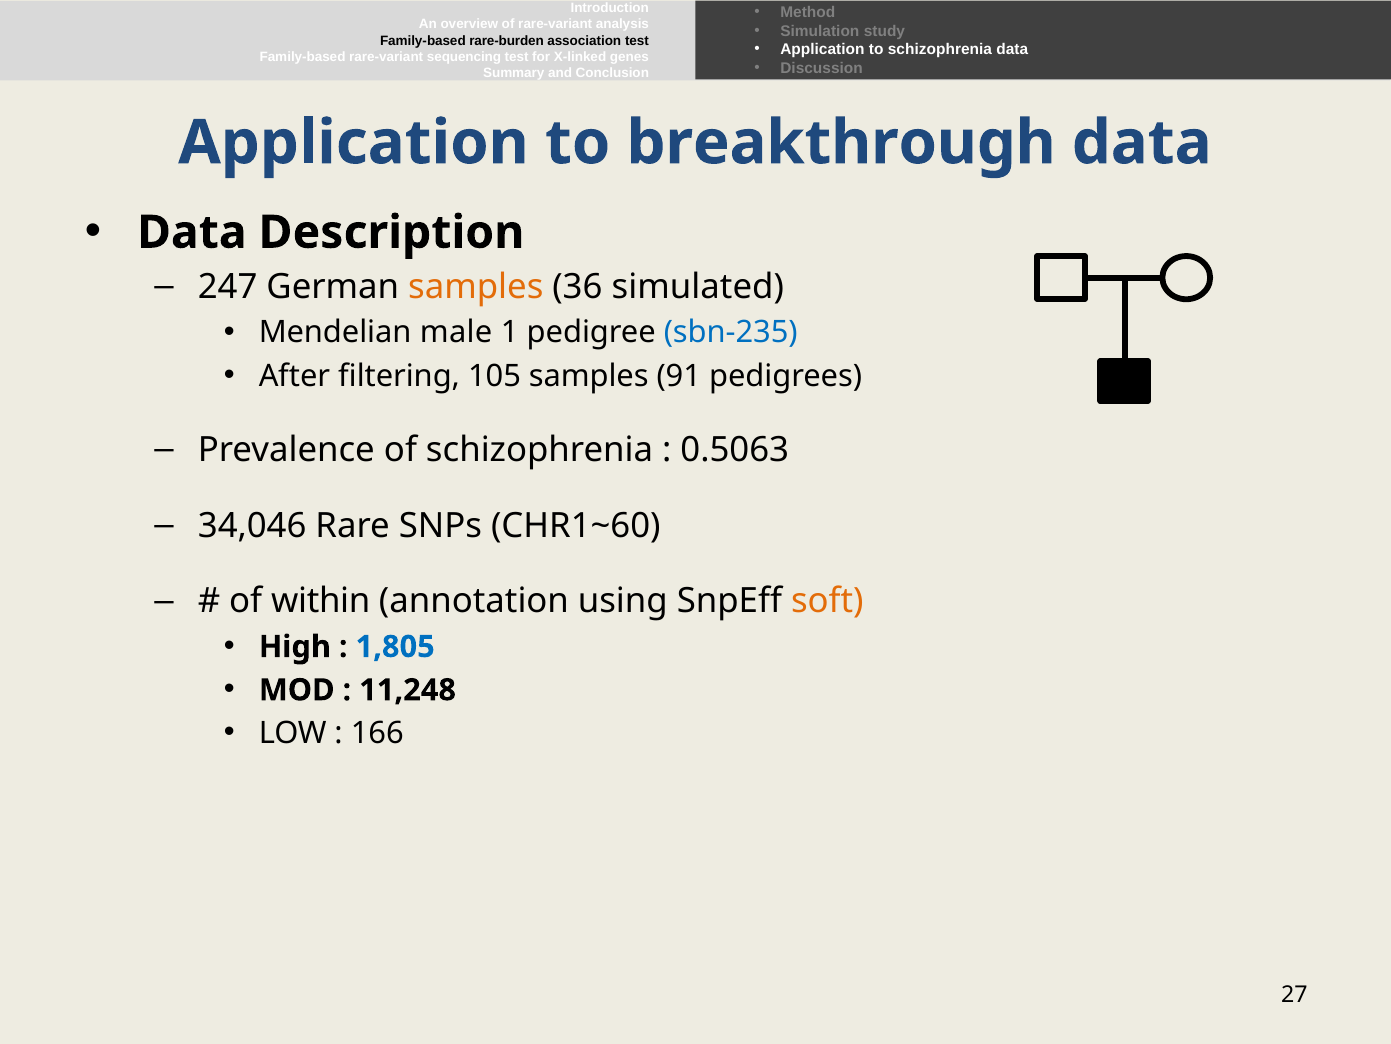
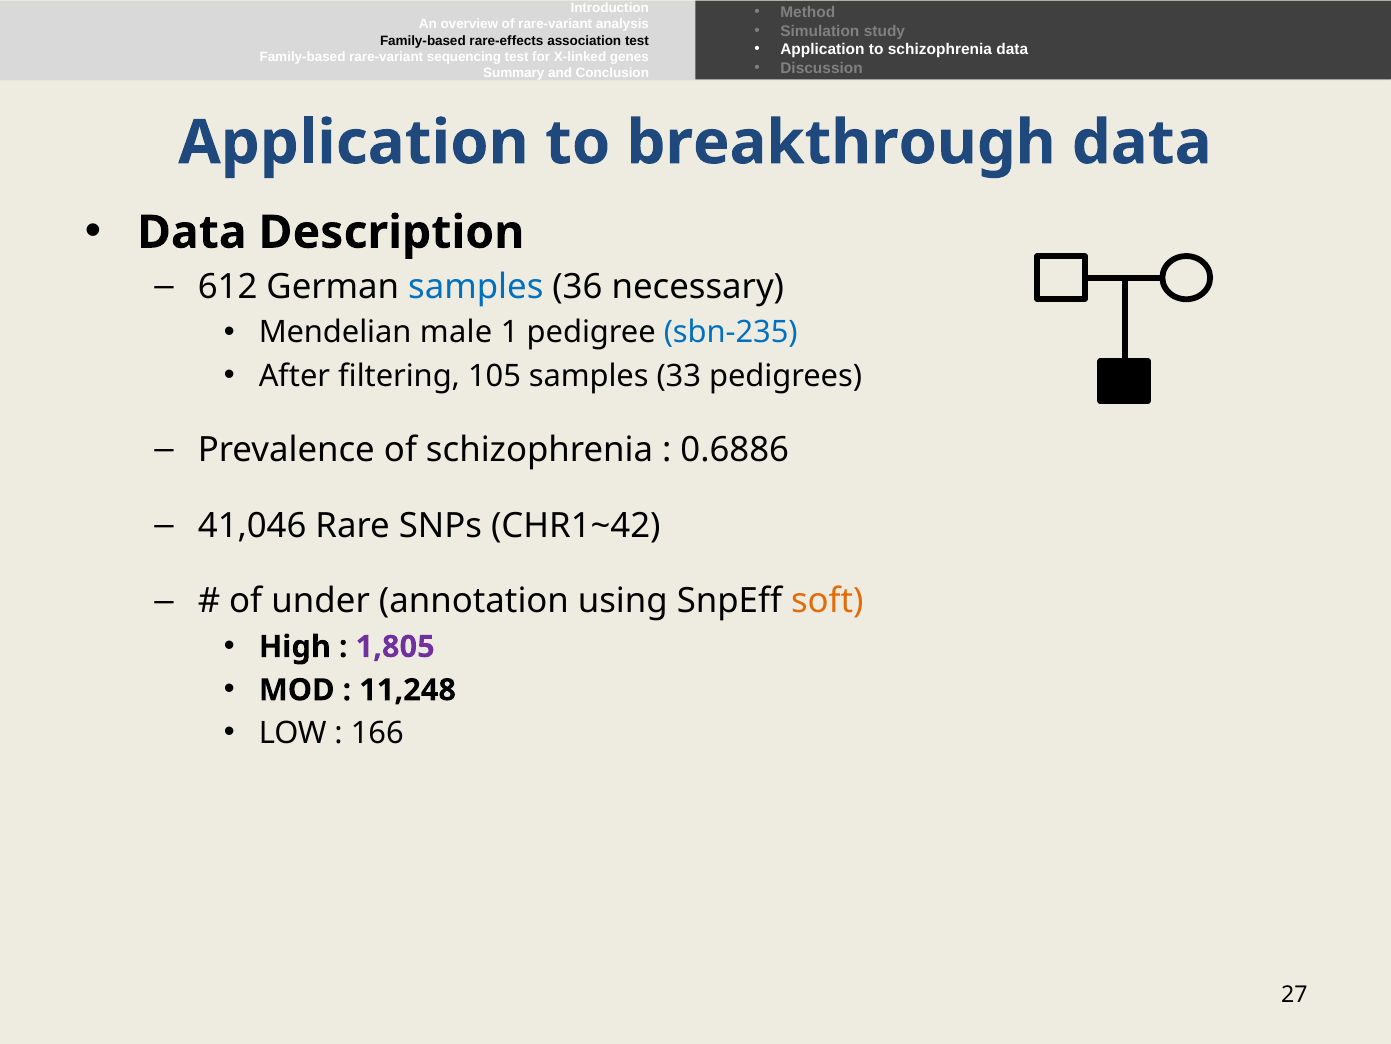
rare-burden: rare-burden -> rare-effects
247: 247 -> 612
samples at (476, 287) colour: orange -> blue
simulated: simulated -> necessary
91: 91 -> 33
0.5063: 0.5063 -> 0.6886
34,046: 34,046 -> 41,046
CHR1~60: CHR1~60 -> CHR1~42
within: within -> under
1,805 colour: blue -> purple
